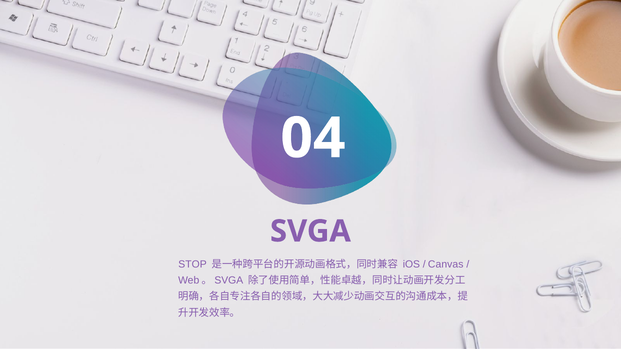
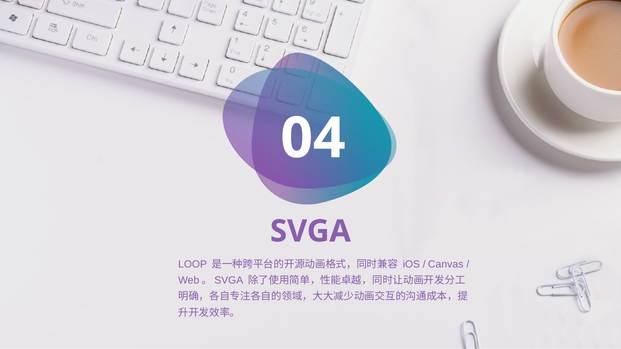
STOP: STOP -> LOOP
